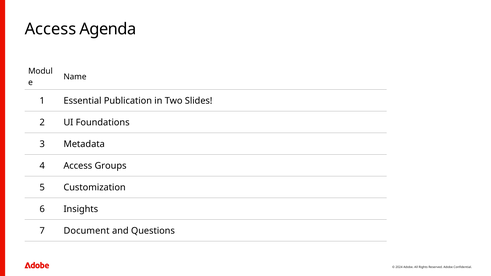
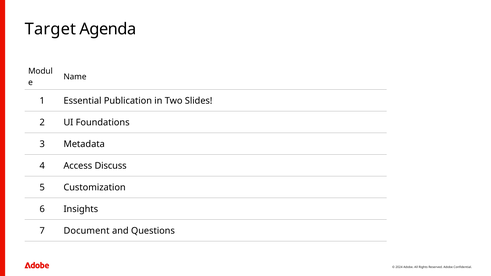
Access at (50, 29): Access -> Target
Groups: Groups -> Discuss
